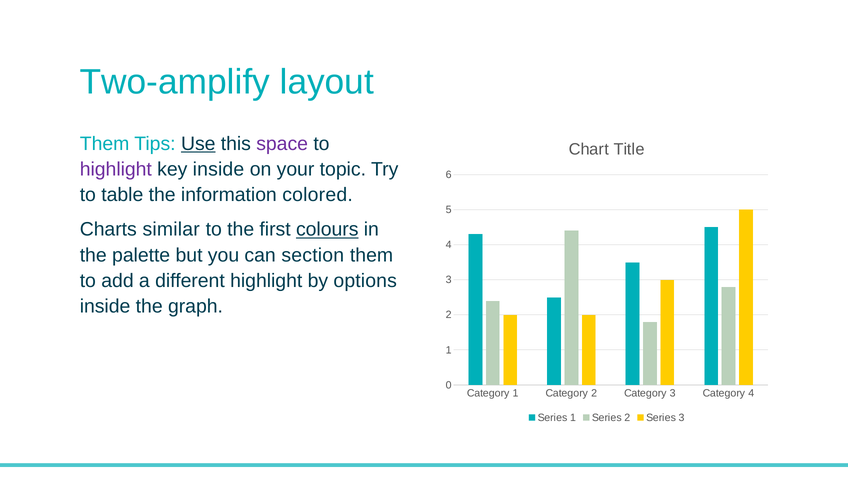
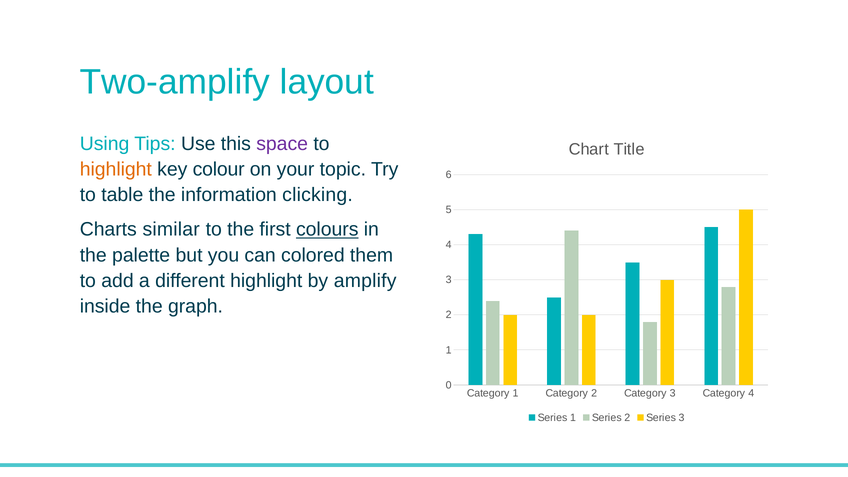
Them at (105, 144): Them -> Using
Use underline: present -> none
highlight at (116, 169) colour: purple -> orange
key inside: inside -> colour
colored: colored -> clicking
section: section -> colored
options: options -> amplify
